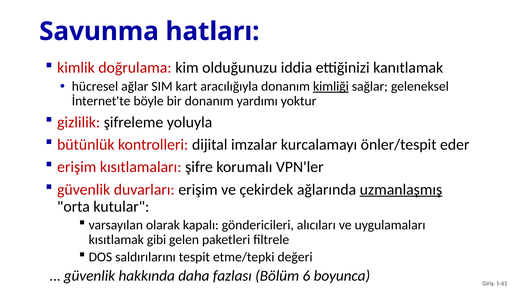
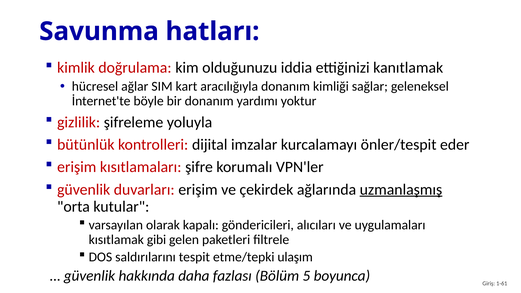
kimliği underline: present -> none
değeri: değeri -> ulaşım
6: 6 -> 5
